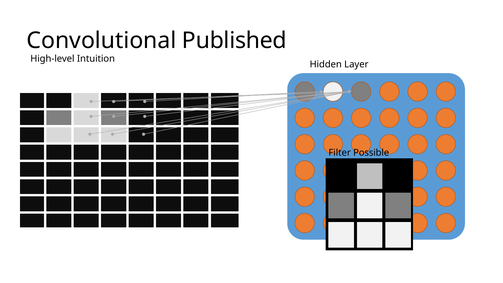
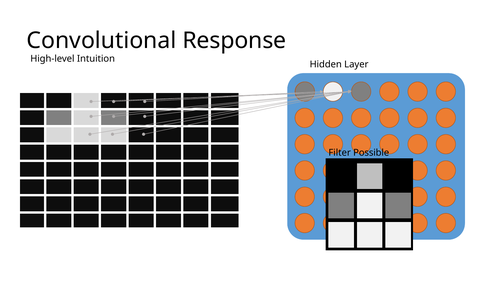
Published: Published -> Response
